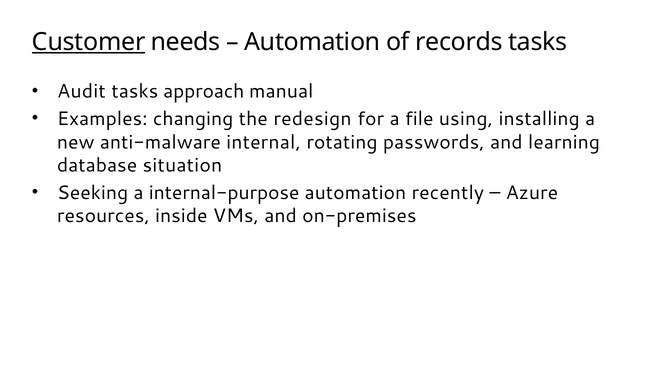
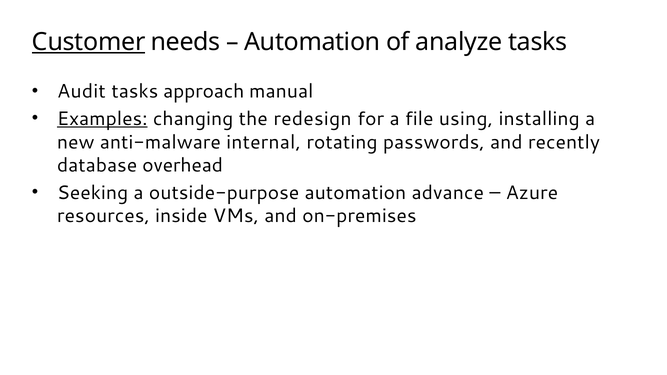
records: records -> analyze
Examples underline: none -> present
learning: learning -> recently
situation: situation -> overhead
internal-purpose: internal-purpose -> outside-purpose
recently: recently -> advance
